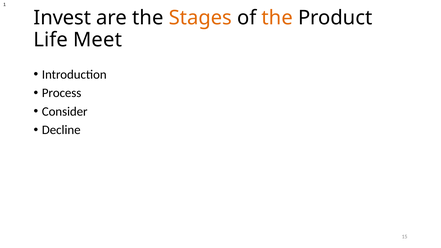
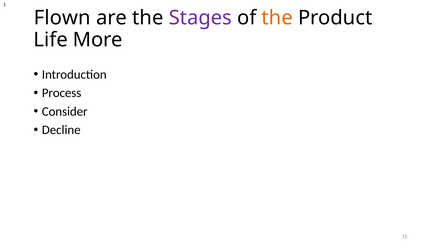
Invest: Invest -> Flown
Stages colour: orange -> purple
Meet: Meet -> More
